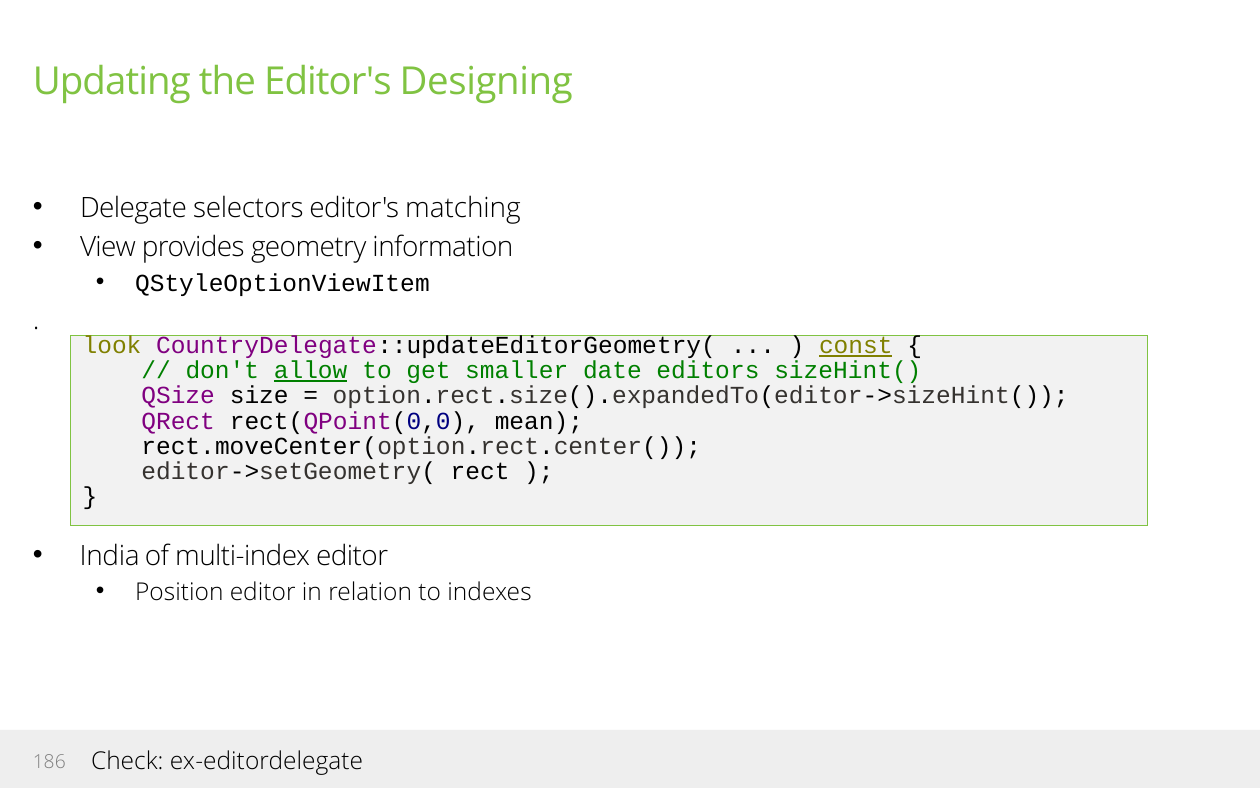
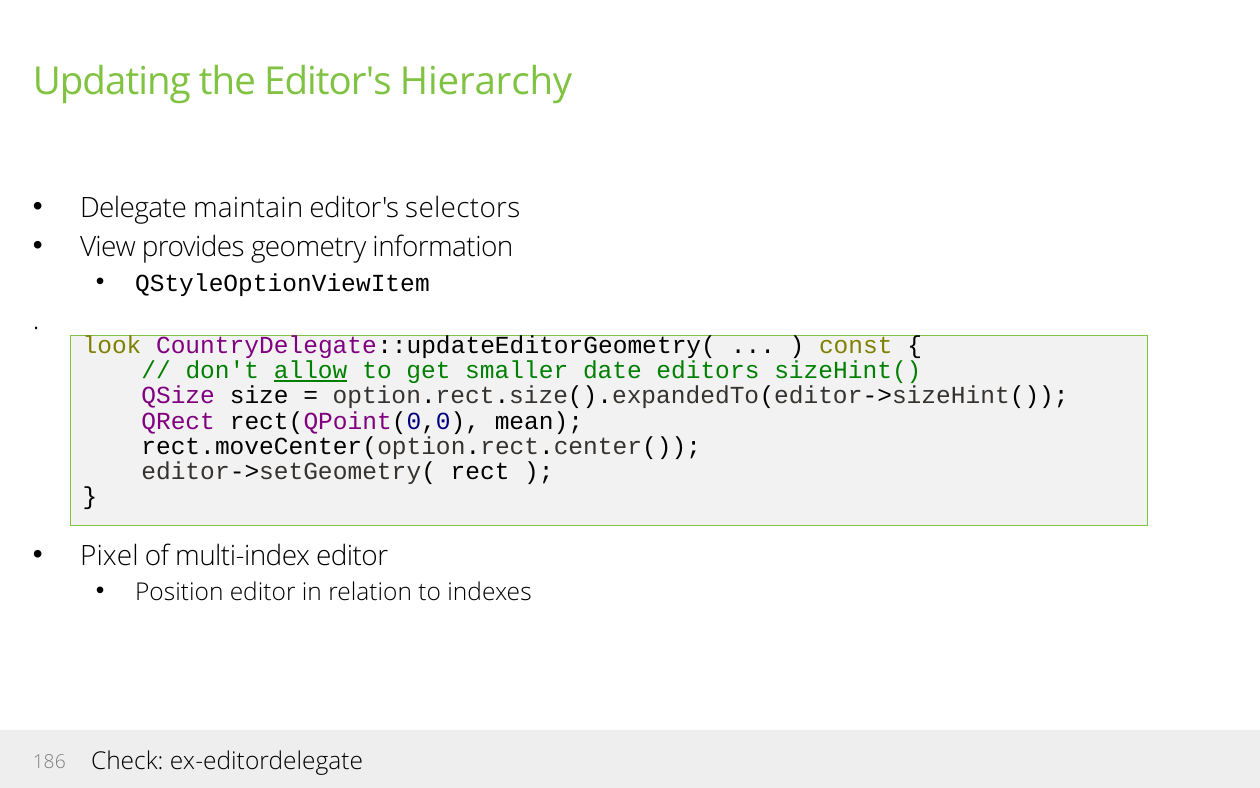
Designing: Designing -> Hierarchy
selectors: selectors -> maintain
matching: matching -> selectors
const underline: present -> none
India: India -> Pixel
